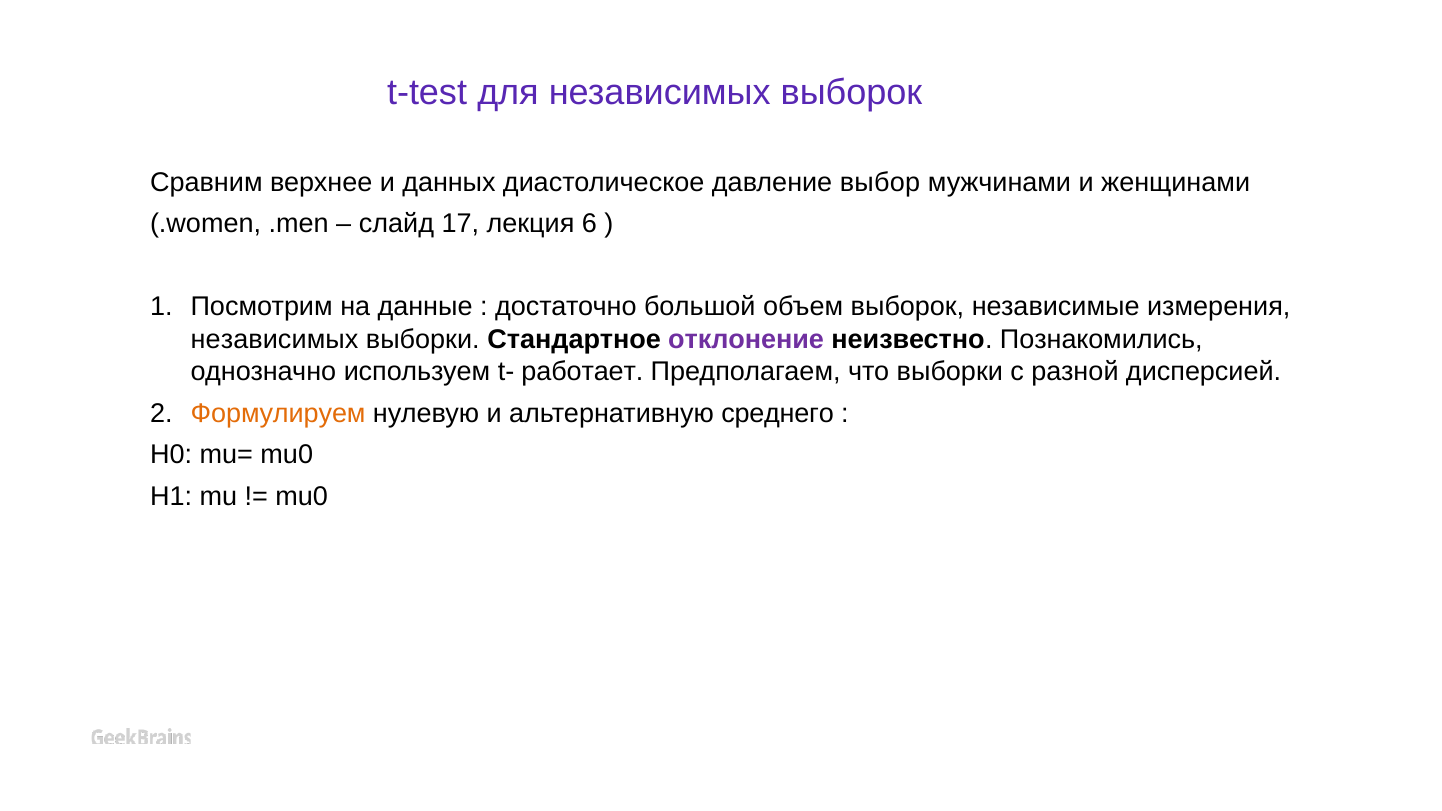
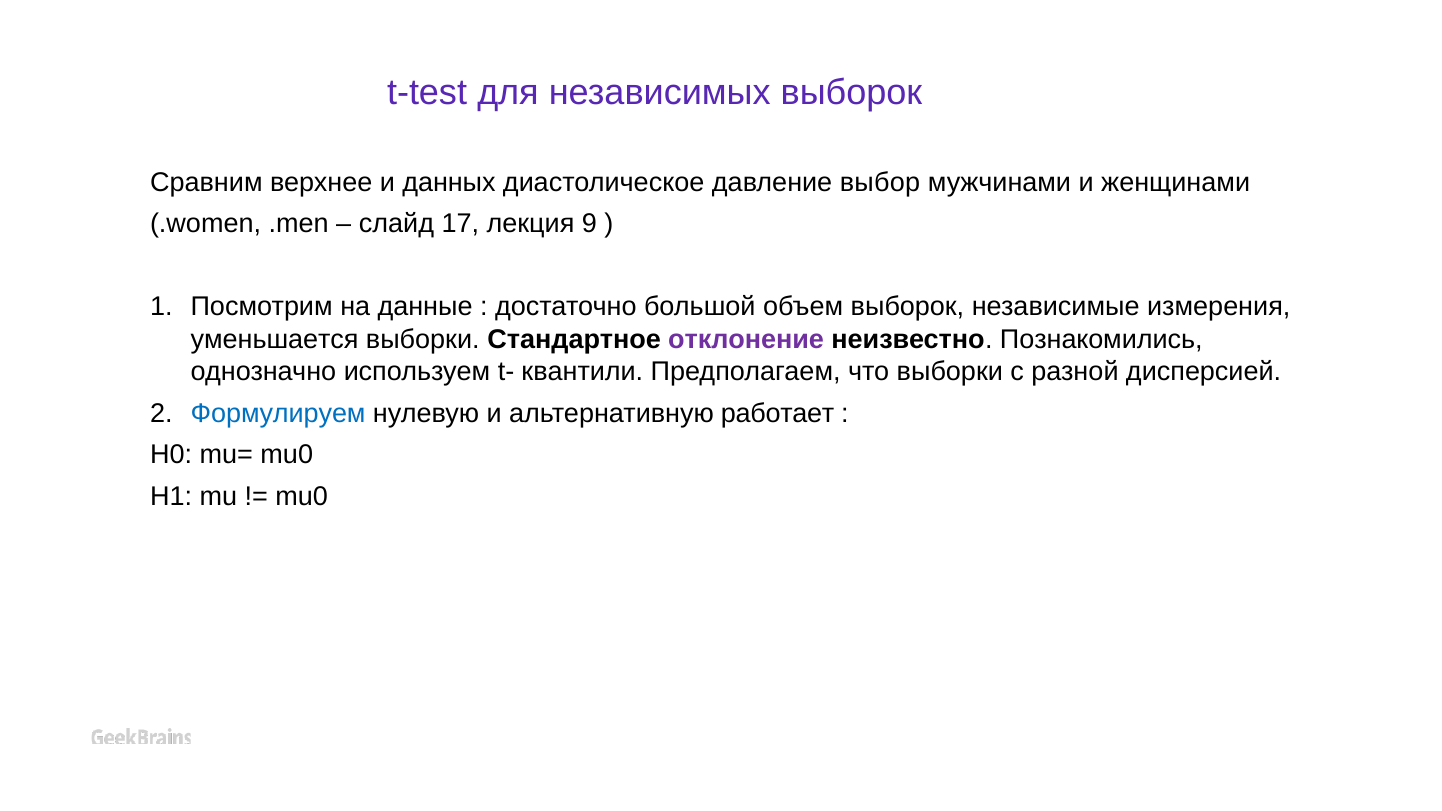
6: 6 -> 9
независимых at (275, 339): независимых -> уменьшается
работает: работает -> квантили
Формулируем colour: orange -> blue
среднего: среднего -> работает
